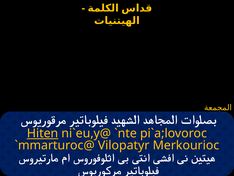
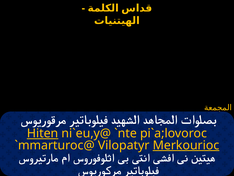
Merkourioc underline: none -> present
